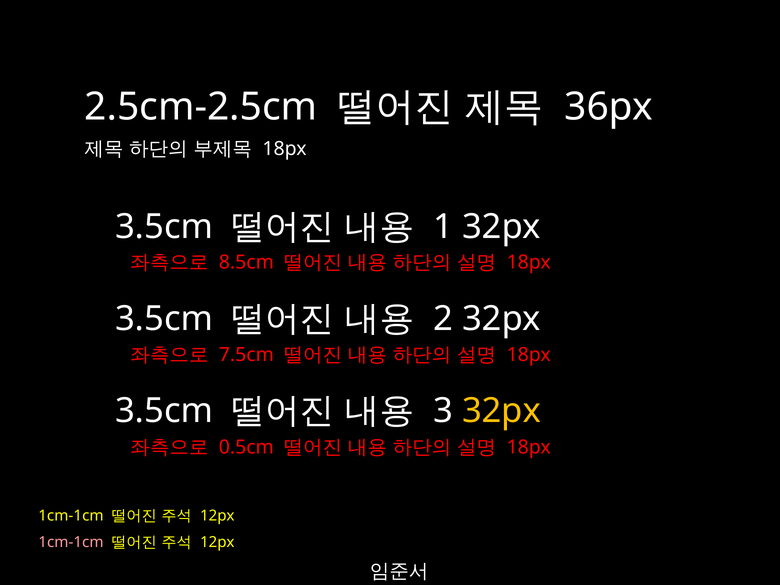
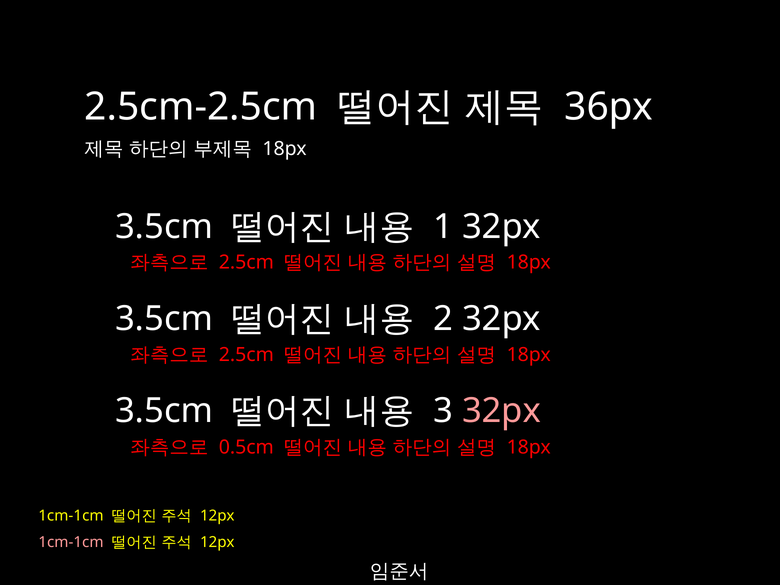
8.5cm at (246, 263): 8.5cm -> 2.5cm
7.5cm at (246, 355): 7.5cm -> 2.5cm
32px at (501, 411) colour: yellow -> pink
